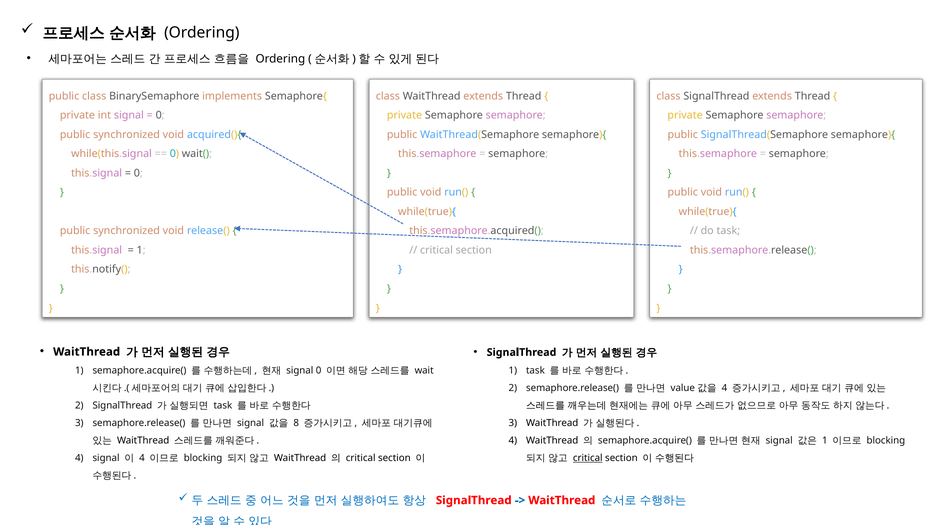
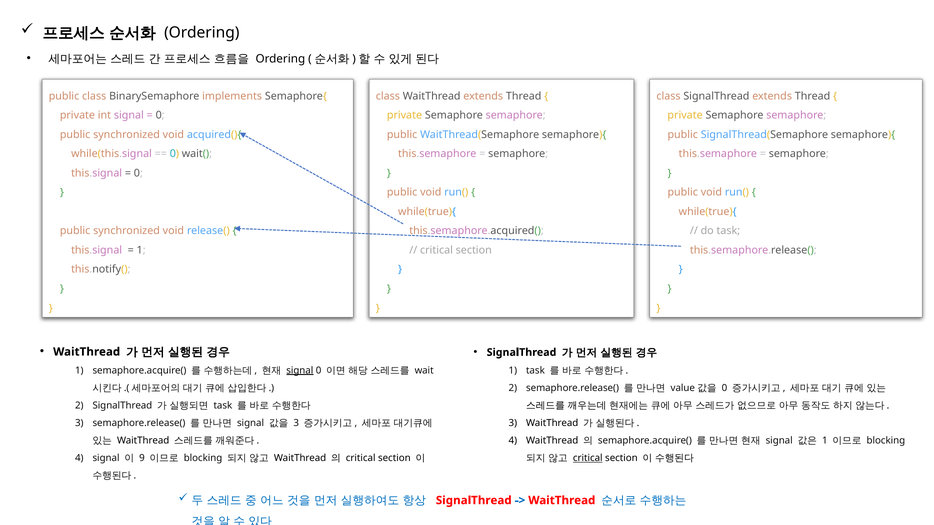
signal at (300, 371) underline: none -> present
4 at (724, 388): 4 -> 0
8 at (296, 423): 8 -> 3
4 at (142, 458): 4 -> 9
